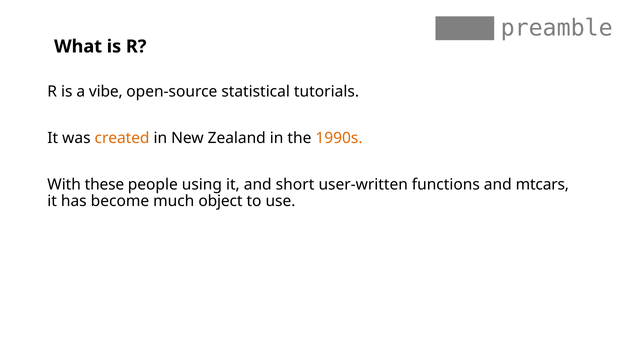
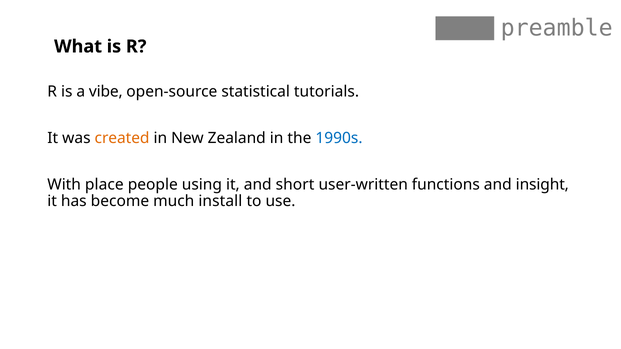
1990s colour: orange -> blue
these: these -> place
mtcars: mtcars -> insight
object: object -> install
